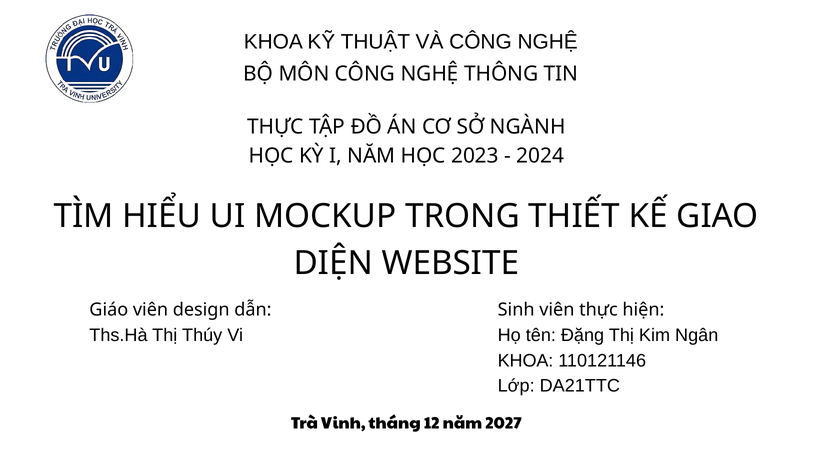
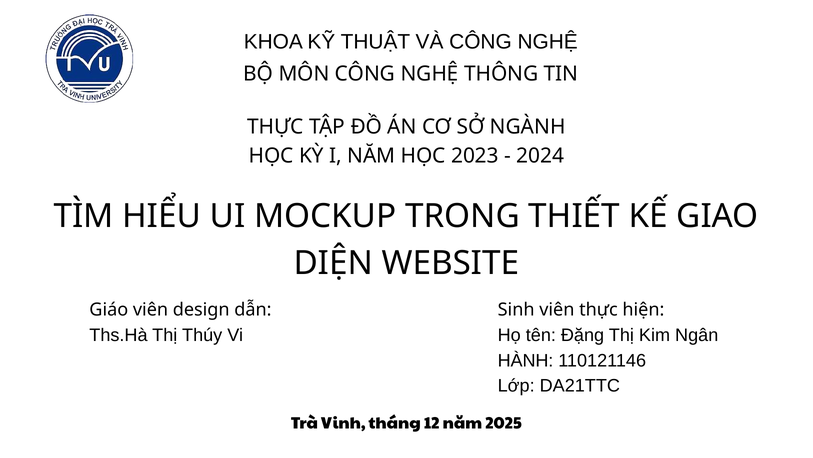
KHOA at (526, 360): KHOA -> HÀNH
2027: 2027 -> 2025
